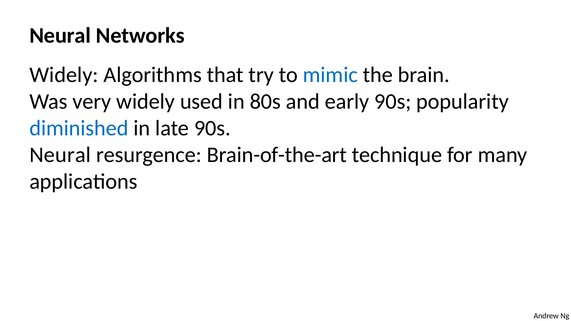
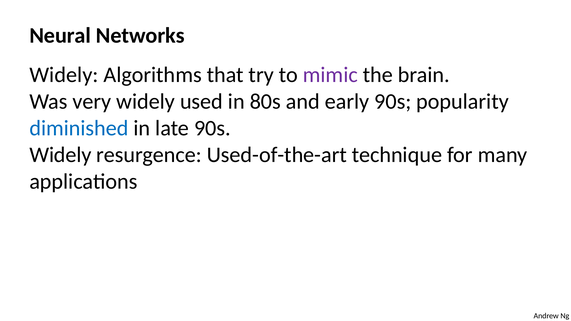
mimic colour: blue -> purple
Neural at (60, 155): Neural -> Widely
Brain-of-the-art: Brain-of-the-art -> Used-of-the-art
